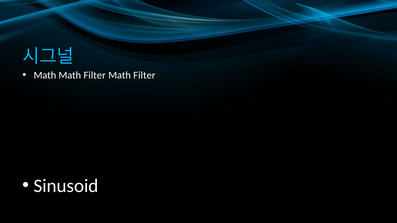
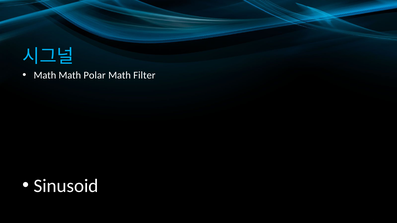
Math Math Filter: Filter -> Polar
